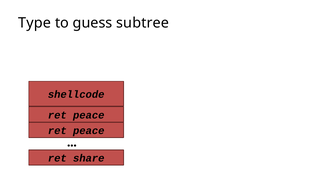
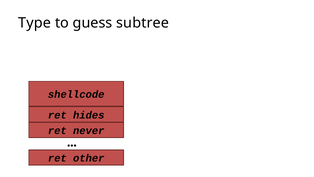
peace at (89, 115): peace -> hides
peace at (89, 130): peace -> never
share: share -> other
